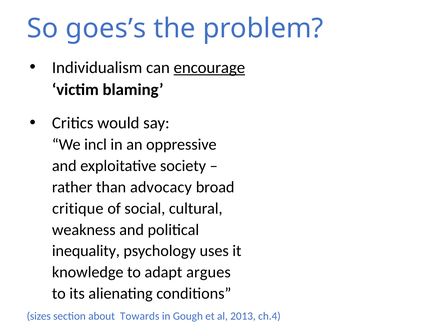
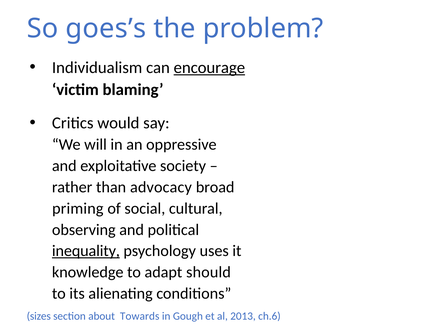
incl: incl -> will
critique: critique -> priming
weakness: weakness -> observing
inequality underline: none -> present
argues: argues -> should
ch.4: ch.4 -> ch.6
